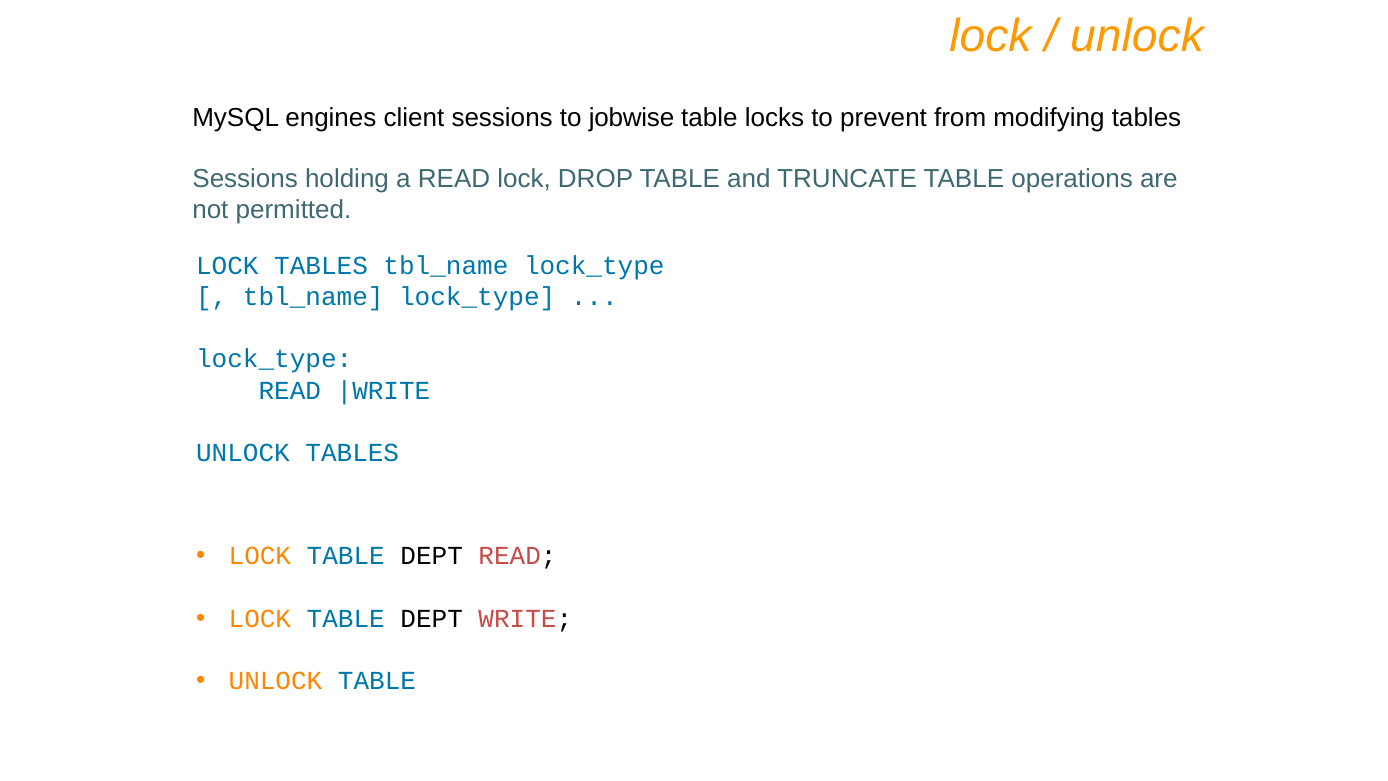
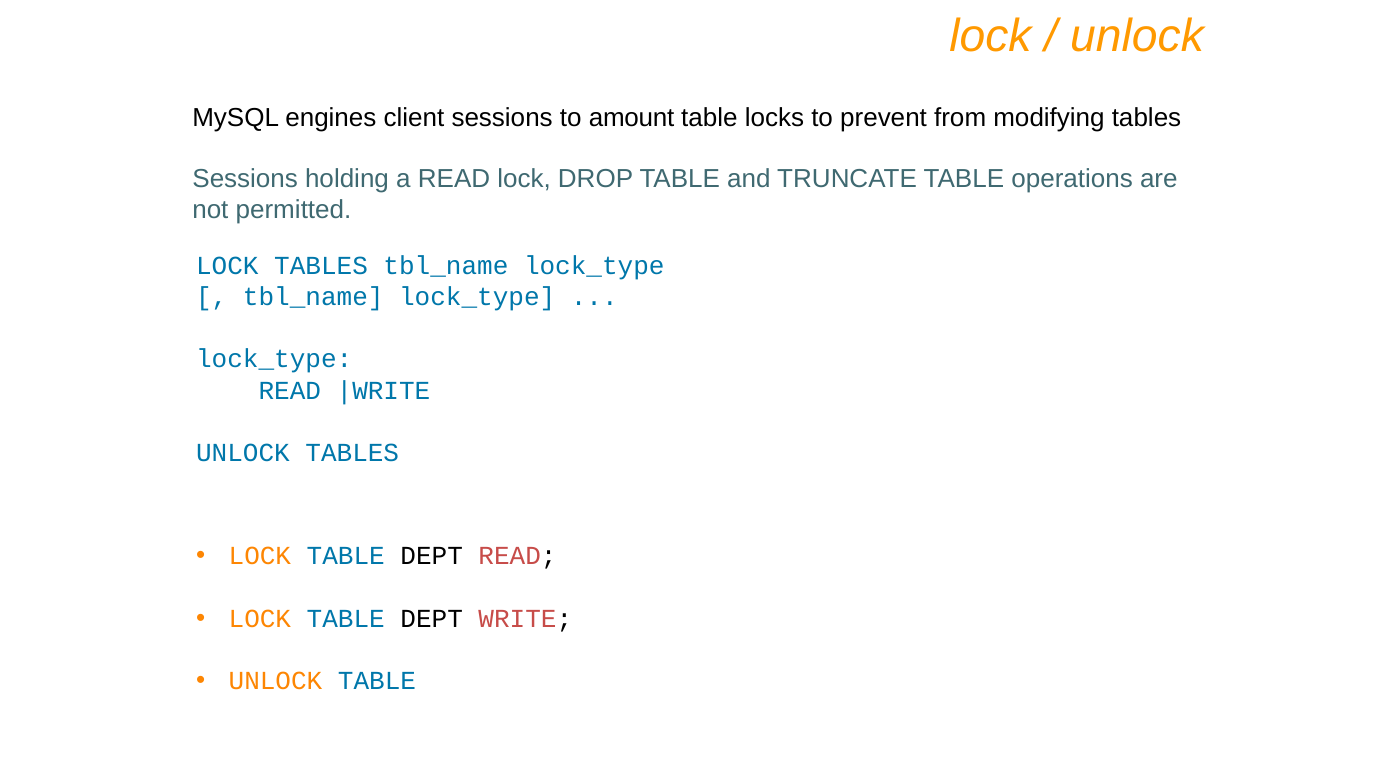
jobwise: jobwise -> amount
